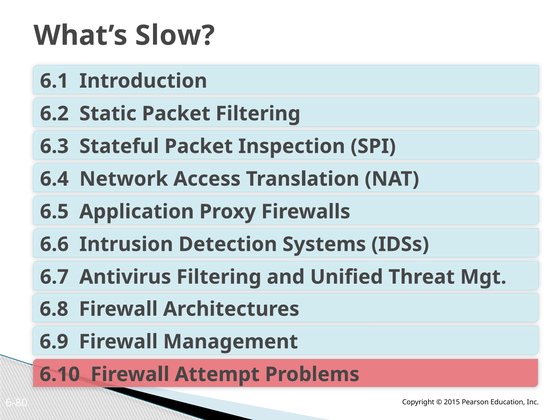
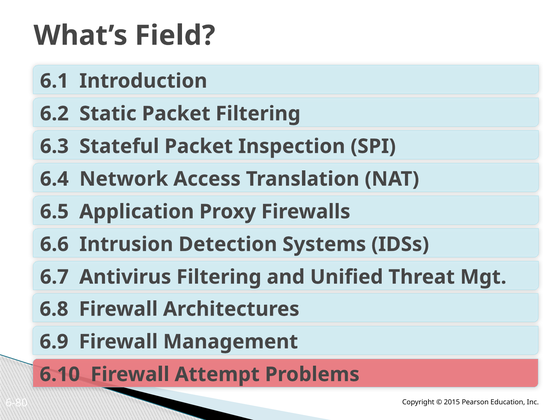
Slow: Slow -> Field
